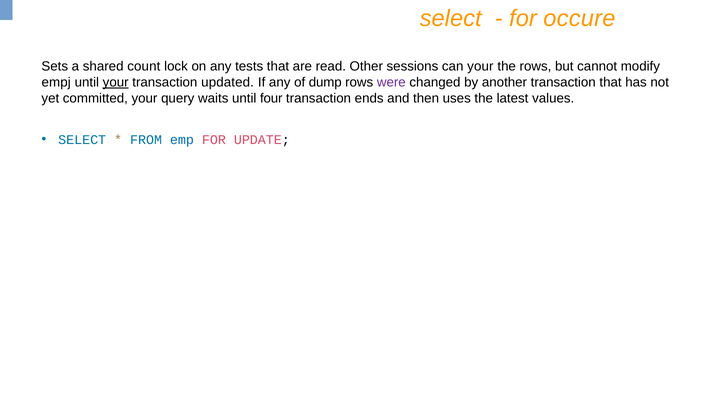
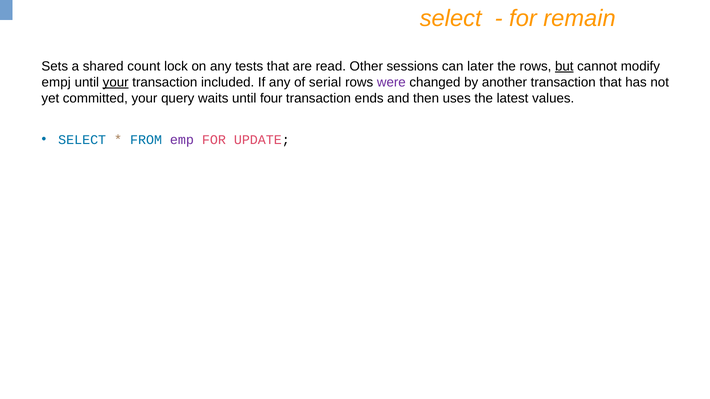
occure: occure -> remain
can your: your -> later
but underline: none -> present
updated: updated -> included
dump: dump -> serial
emp colour: blue -> purple
